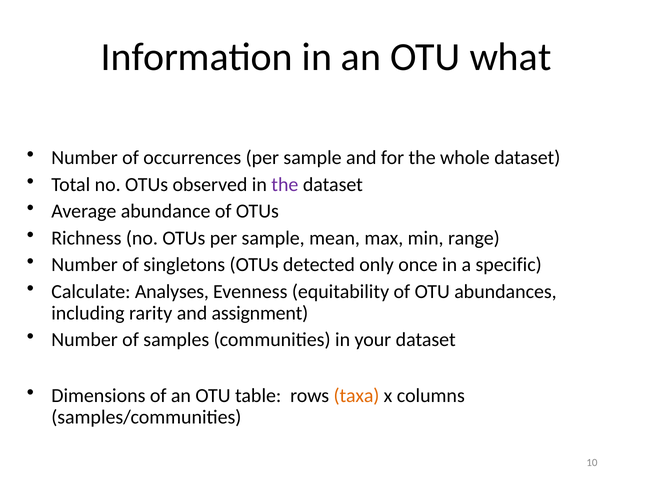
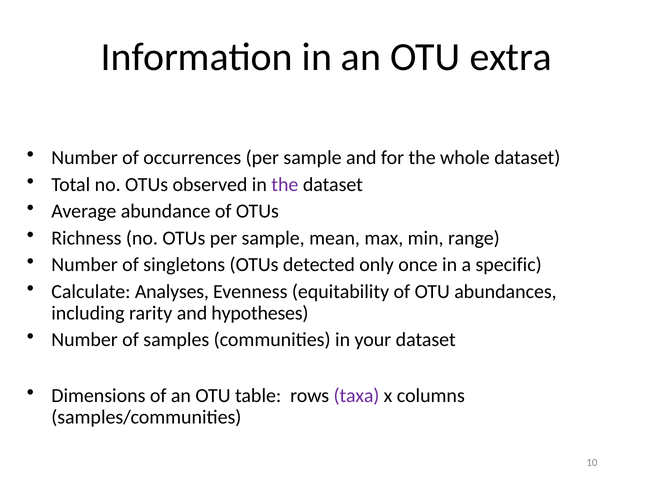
what: what -> extra
assignment: assignment -> hypotheses
taxa colour: orange -> purple
